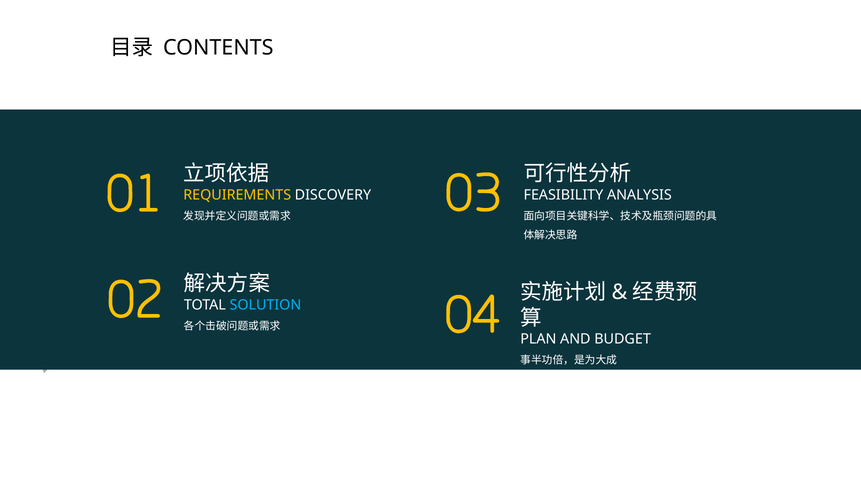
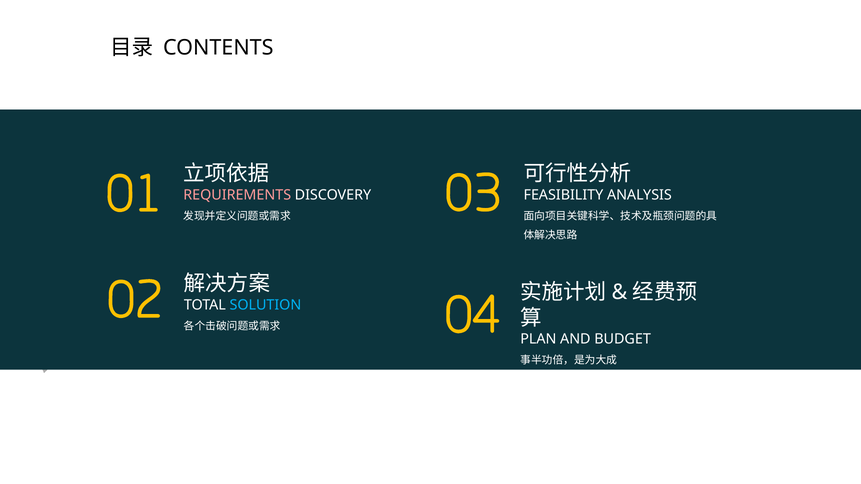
REQUIREMENTS colour: yellow -> pink
